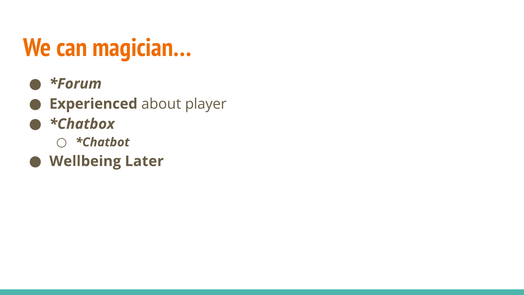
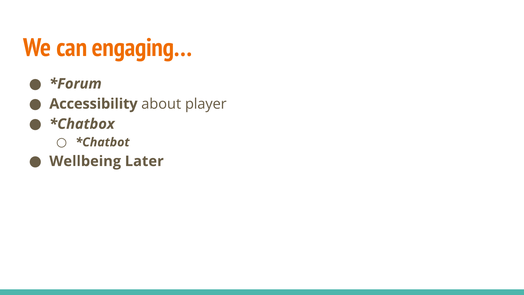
magician…: magician… -> engaging…
Experienced: Experienced -> Accessibility
